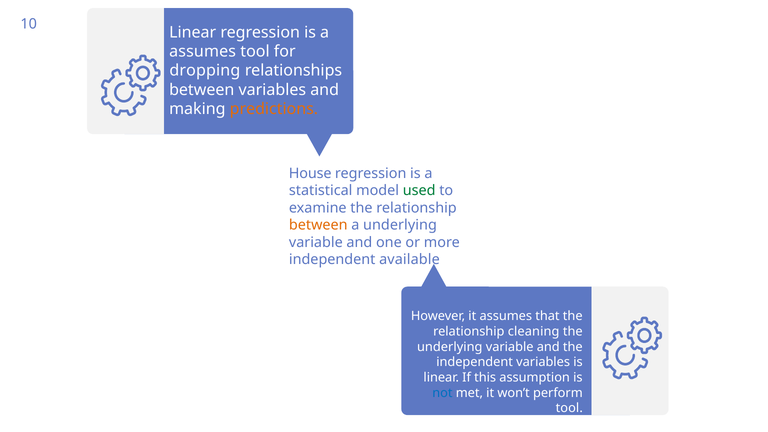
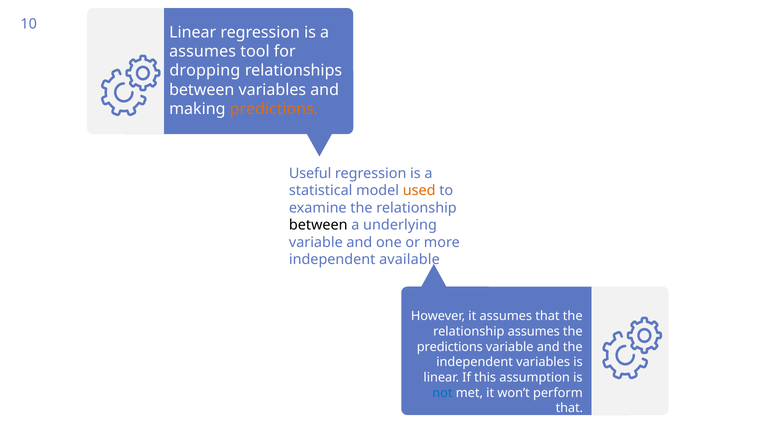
House: House -> Useful
used colour: green -> orange
between at (318, 225) colour: orange -> black
relationship cleaning: cleaning -> assumes
underlying at (450, 347): underlying -> predictions
tool at (569, 408): tool -> that
